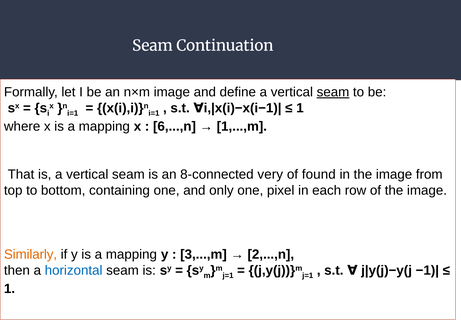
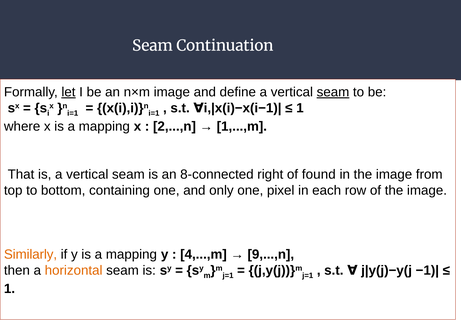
let underline: none -> present
6,...,n: 6,...,n -> 2,...,n
very: very -> right
3,...,m: 3,...,m -> 4,...,m
2,...,n: 2,...,n -> 9,...,n
horizontal colour: blue -> orange
